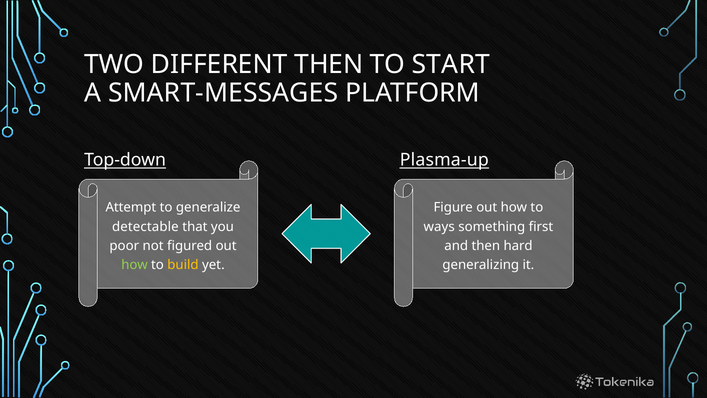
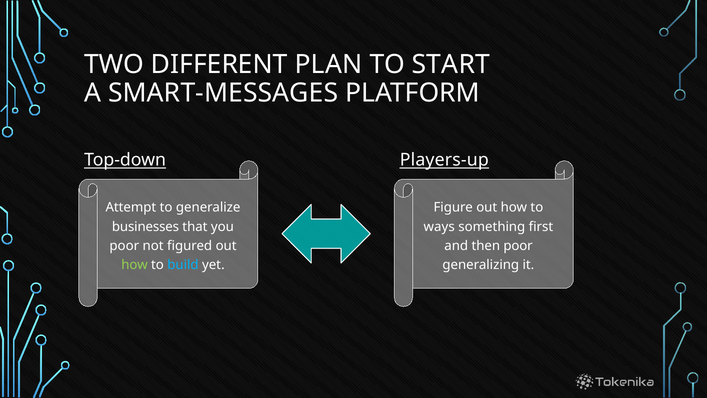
DIFFERENT THEN: THEN -> PLAN
Plasma-up: Plasma-up -> Players-up
detectable: detectable -> businesses
then hard: hard -> poor
build colour: yellow -> light blue
